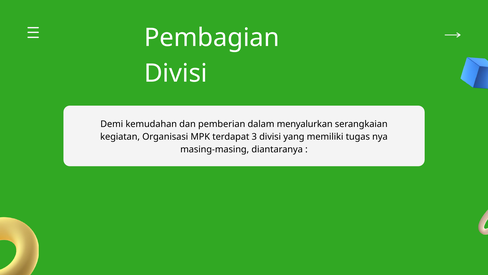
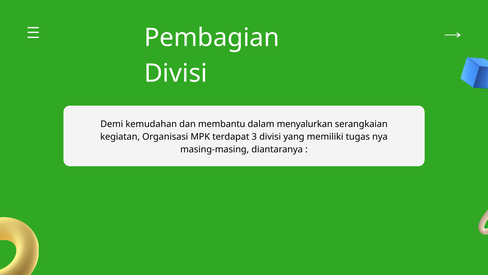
pemberian: pemberian -> membantu
